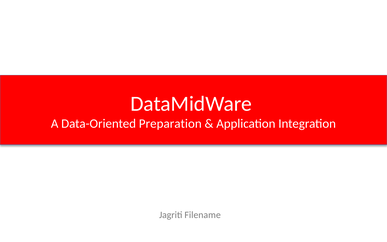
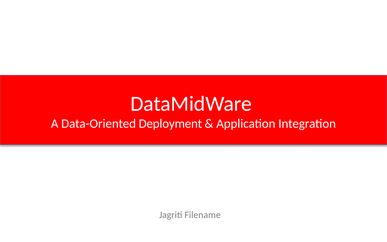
Preparation: Preparation -> Deployment
